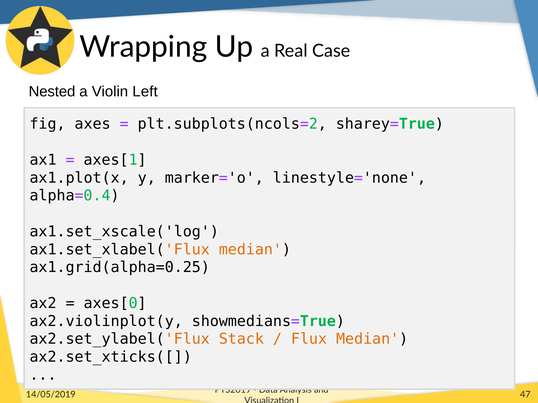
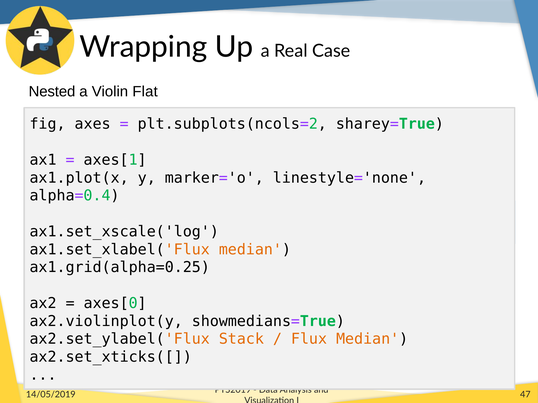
Left: Left -> Flat
